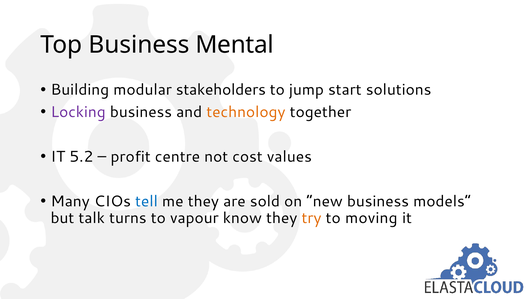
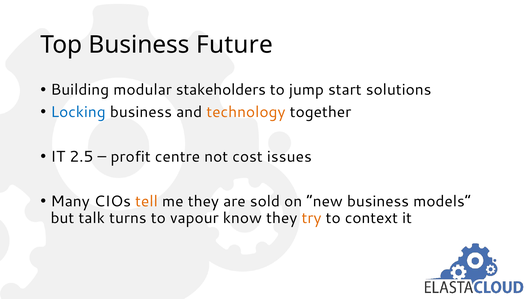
Mental: Mental -> Future
Locking colour: purple -> blue
5.2: 5.2 -> 2.5
values: values -> issues
tell colour: blue -> orange
moving: moving -> context
